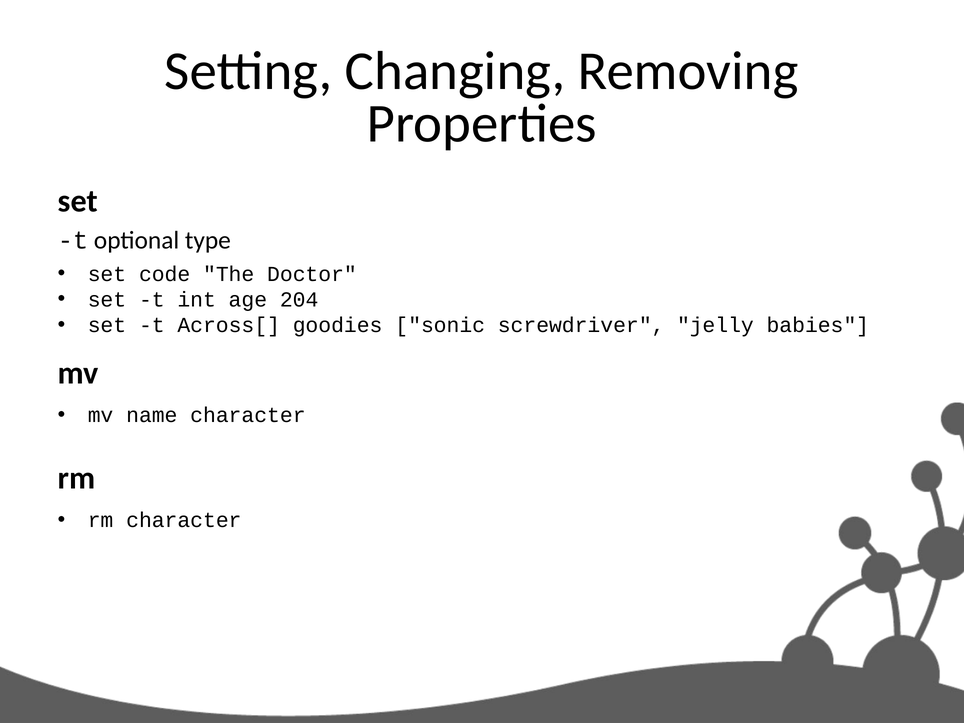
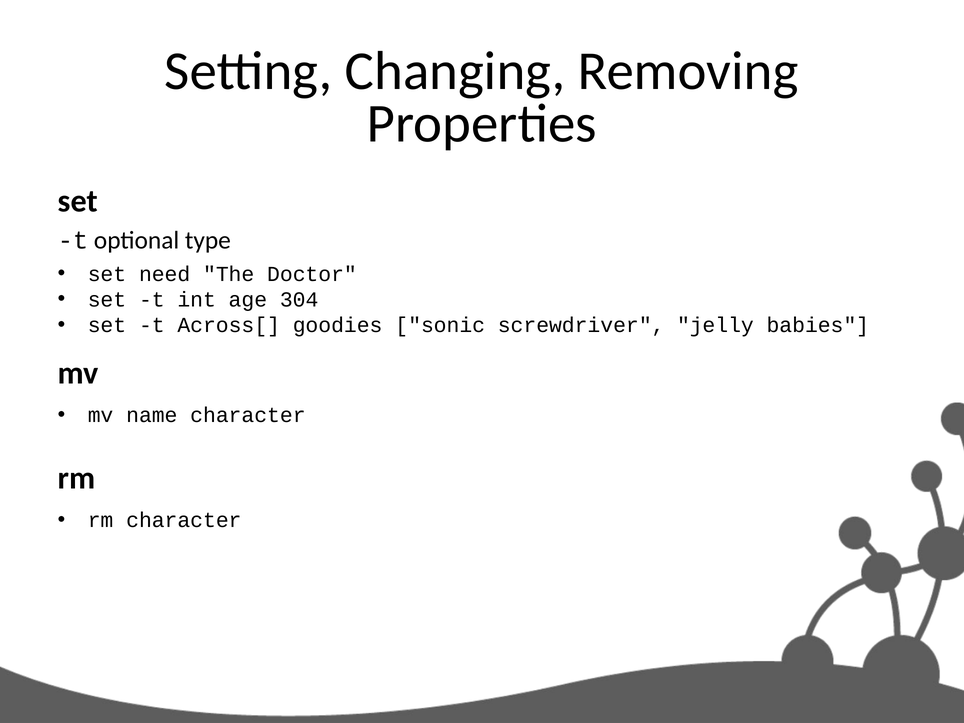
code: code -> need
204: 204 -> 304
